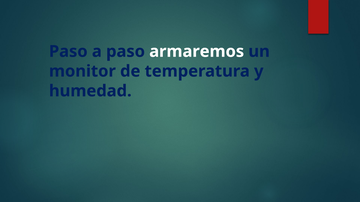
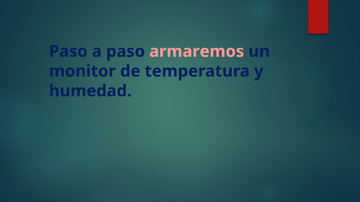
armaremos colour: white -> pink
